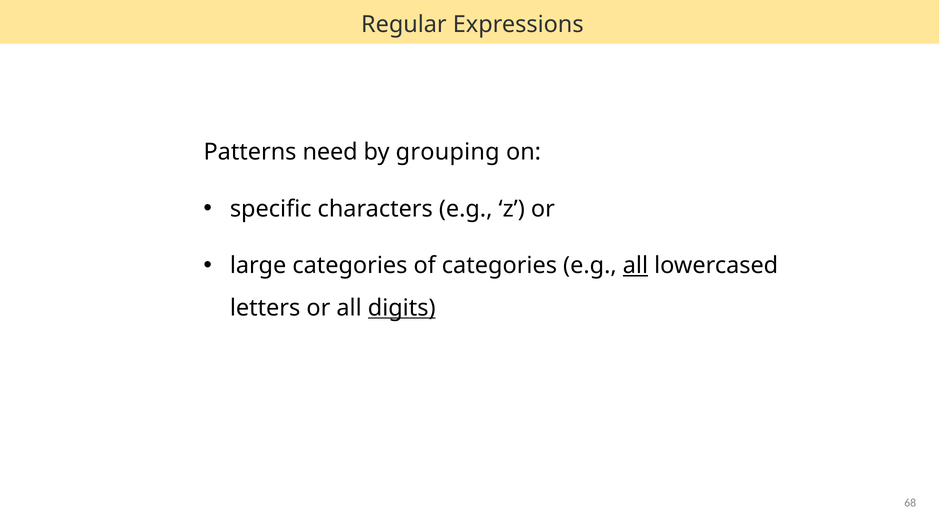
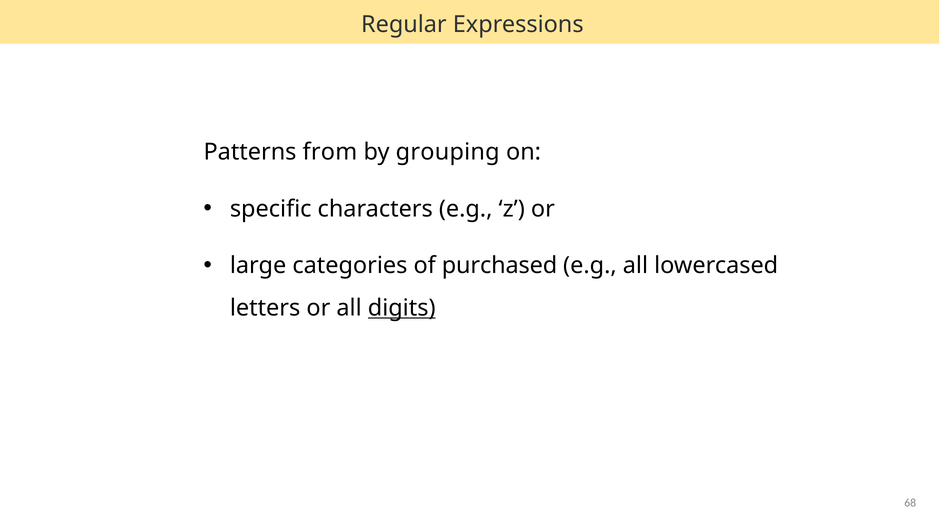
need: need -> from
of categories: categories -> purchased
all at (635, 266) underline: present -> none
